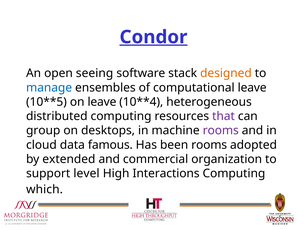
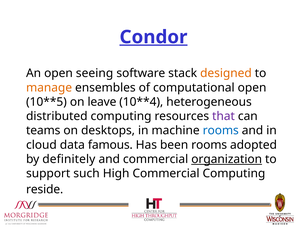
manage colour: blue -> orange
computational leave: leave -> open
group: group -> teams
rooms at (221, 131) colour: purple -> blue
extended: extended -> definitely
organization underline: none -> present
level: level -> such
High Interactions: Interactions -> Commercial
which: which -> reside
